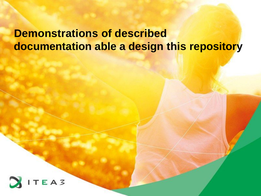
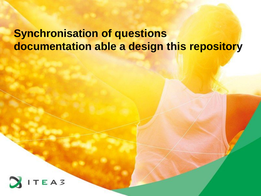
Demonstrations: Demonstrations -> Synchronisation
described: described -> questions
